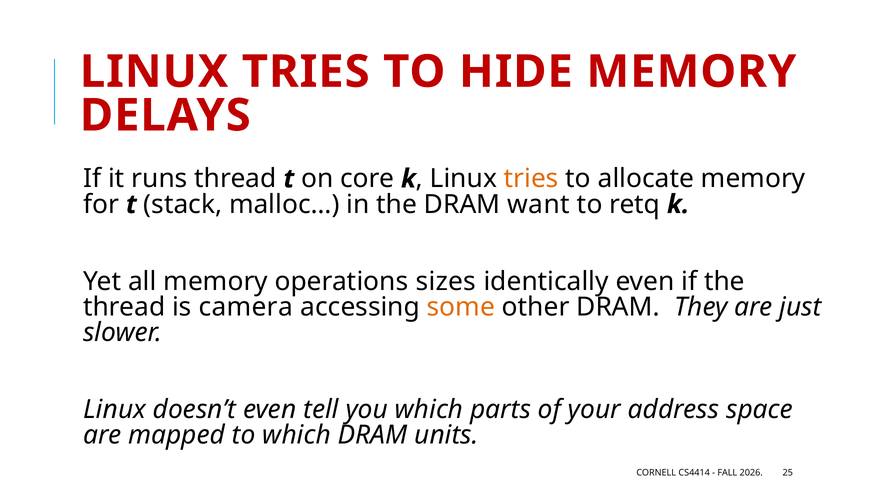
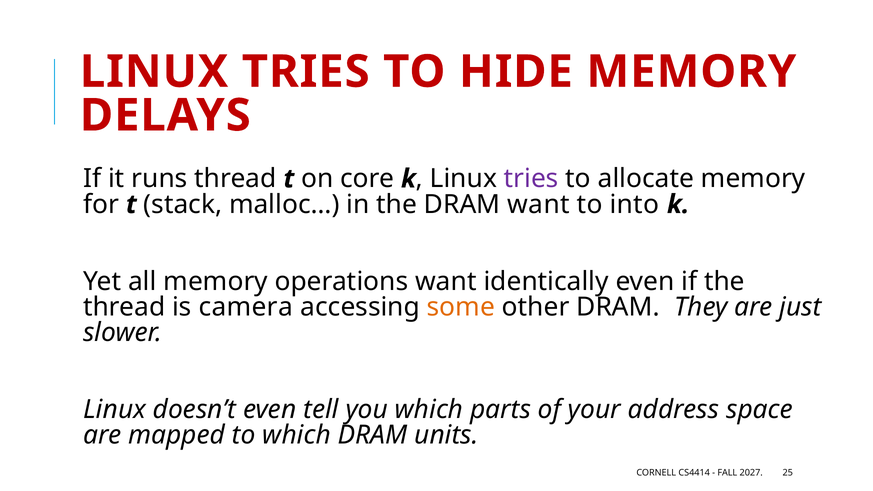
tries at (531, 179) colour: orange -> purple
retq: retq -> into
operations sizes: sizes -> want
2026: 2026 -> 2027
